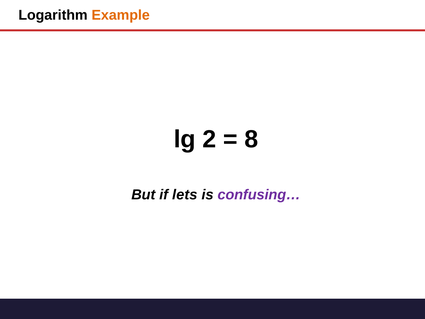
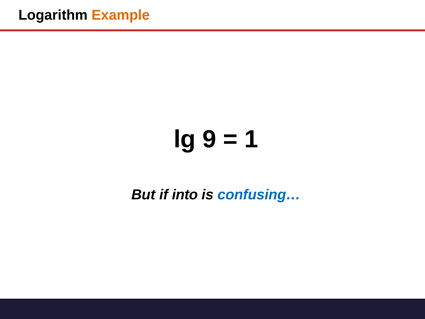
2: 2 -> 9
8: 8 -> 1
lets: lets -> into
confusing… colour: purple -> blue
